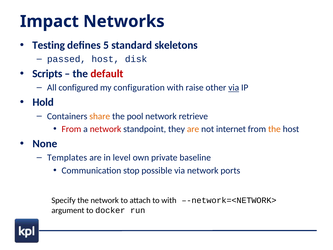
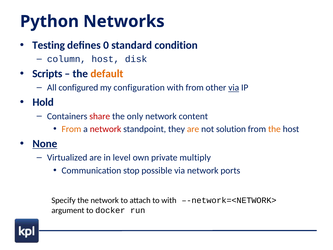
Impact: Impact -> Python
5: 5 -> 0
skeletons: skeletons -> condition
passed: passed -> column
default colour: red -> orange
with raise: raise -> from
share colour: orange -> red
pool: pool -> only
retrieve: retrieve -> content
From at (71, 129) colour: red -> orange
internet: internet -> solution
None underline: none -> present
Templates: Templates -> Virtualized
baseline: baseline -> multiply
